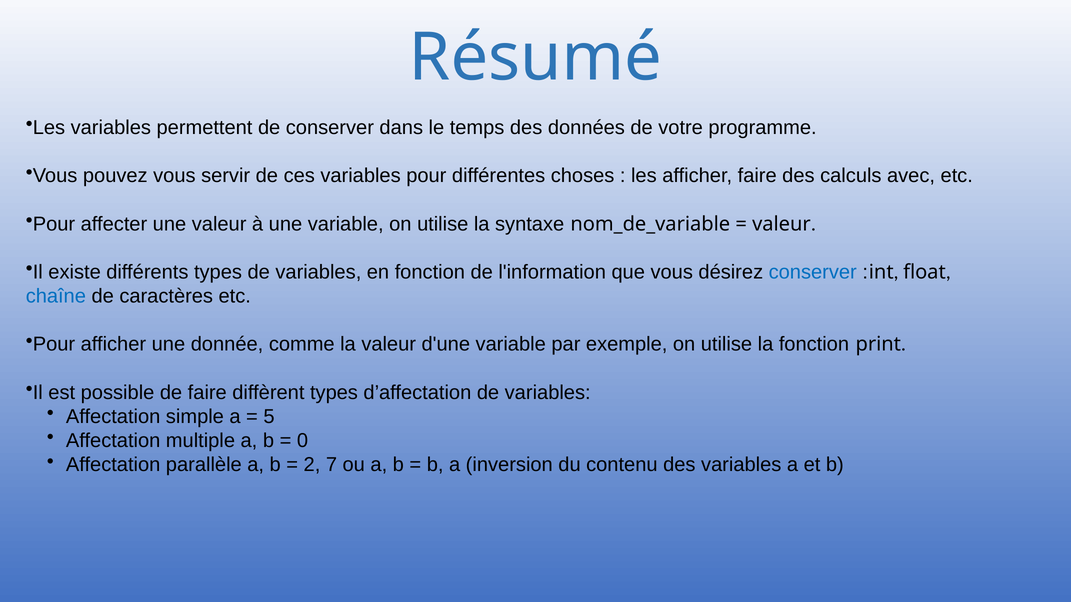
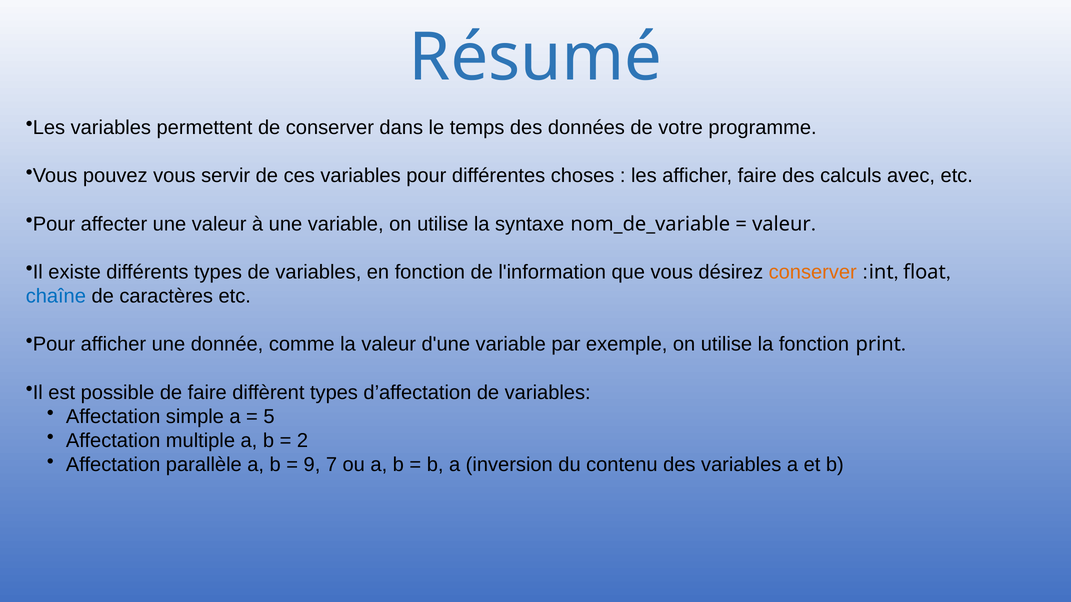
conserver at (813, 272) colour: blue -> orange
0: 0 -> 2
2: 2 -> 9
